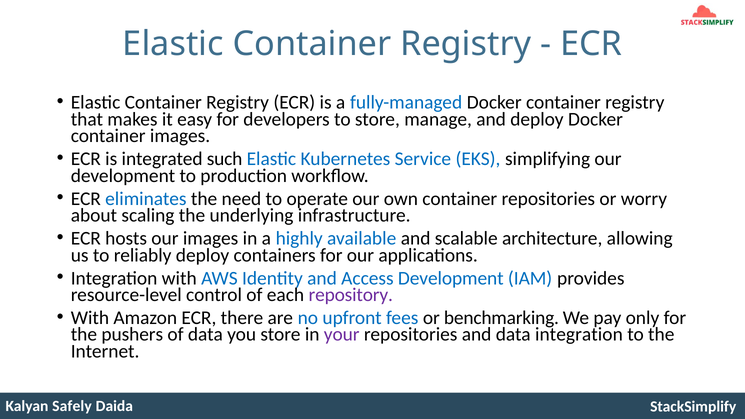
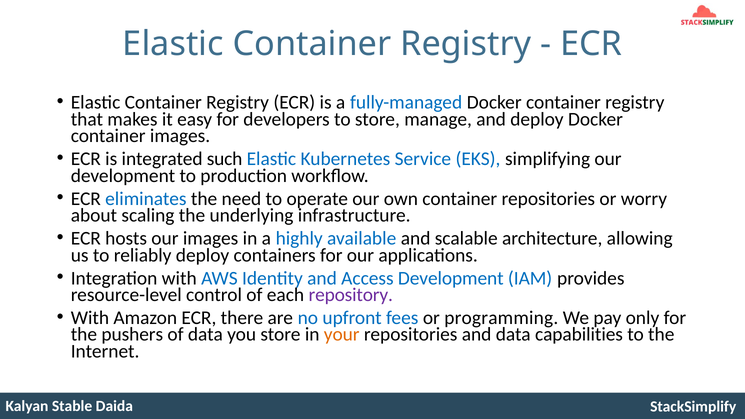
benchmarking: benchmarking -> programming
your colour: purple -> orange
data integration: integration -> capabilities
Safely: Safely -> Stable
